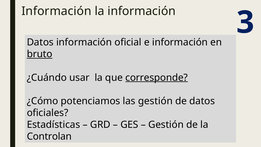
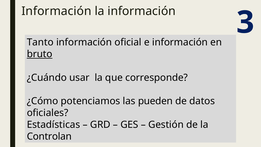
Datos at (40, 42): Datos -> Tanto
corresponde underline: present -> none
las gestión: gestión -> pueden
